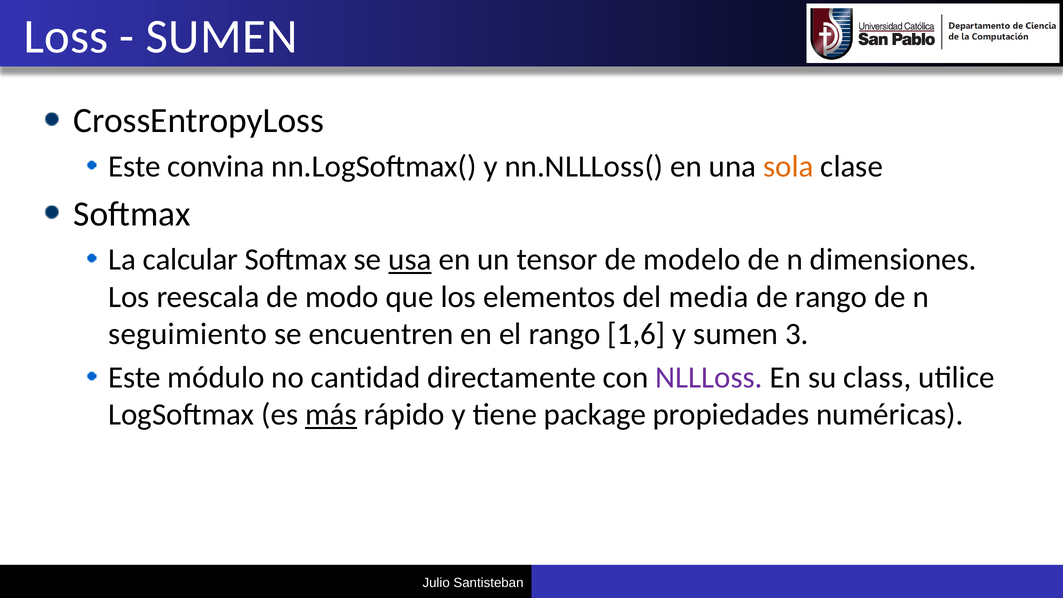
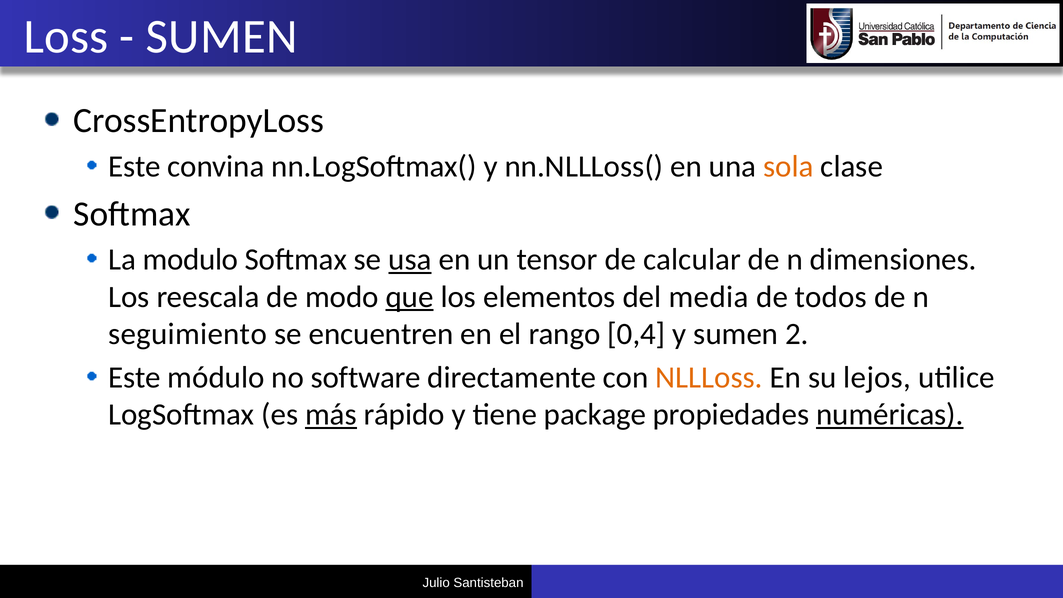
calcular: calcular -> modulo
modelo: modelo -> calcular
que underline: none -> present
de rango: rango -> todos
1,6: 1,6 -> 0,4
3: 3 -> 2
cantidad: cantidad -> software
NLLLoss colour: purple -> orange
class: class -> lejos
numéricas underline: none -> present
